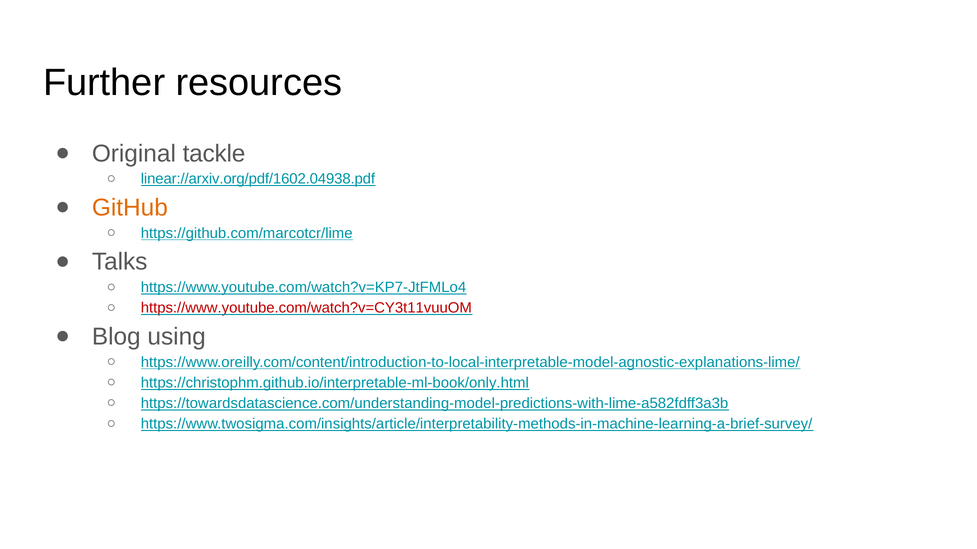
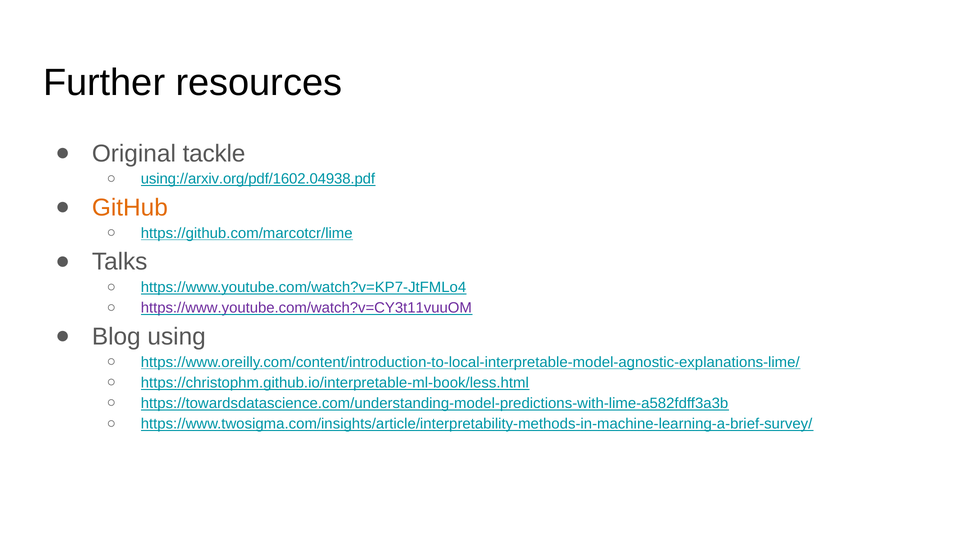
linear://arxiv.org/pdf/1602.04938.pdf: linear://arxiv.org/pdf/1602.04938.pdf -> using://arxiv.org/pdf/1602.04938.pdf
https://www.youtube.com/watch?v=CY3t11vuuOM colour: red -> purple
https://christophm.github.io/interpretable-ml-book/only.html: https://christophm.github.io/interpretable-ml-book/only.html -> https://christophm.github.io/interpretable-ml-book/less.html
